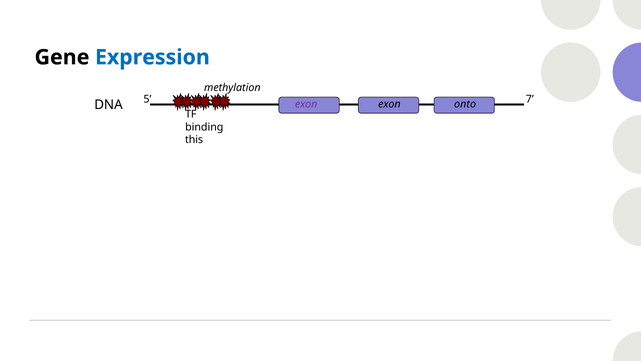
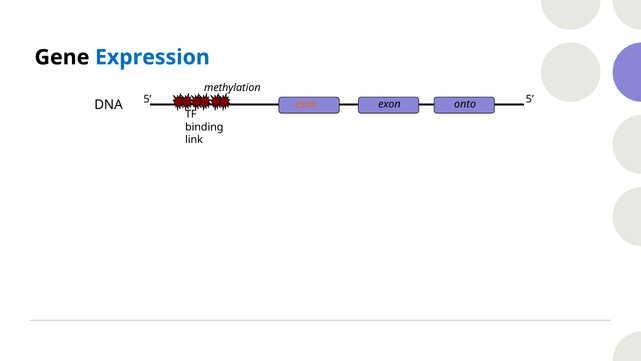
5 7: 7 -> 5
exon at (306, 104) colour: purple -> orange
this: this -> link
